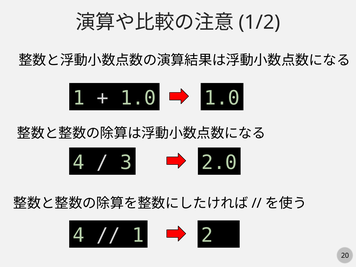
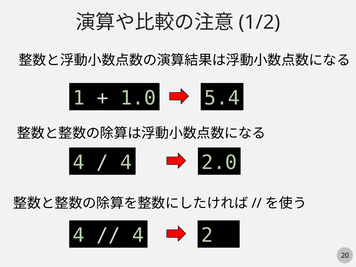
1.0 1.0: 1.0 -> 5.4
3 at (126, 163): 3 -> 4
1 at (138, 235): 1 -> 4
